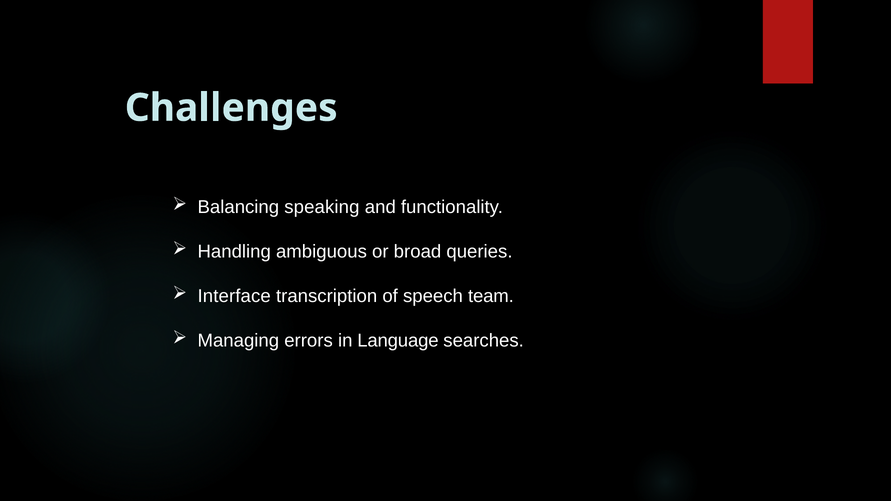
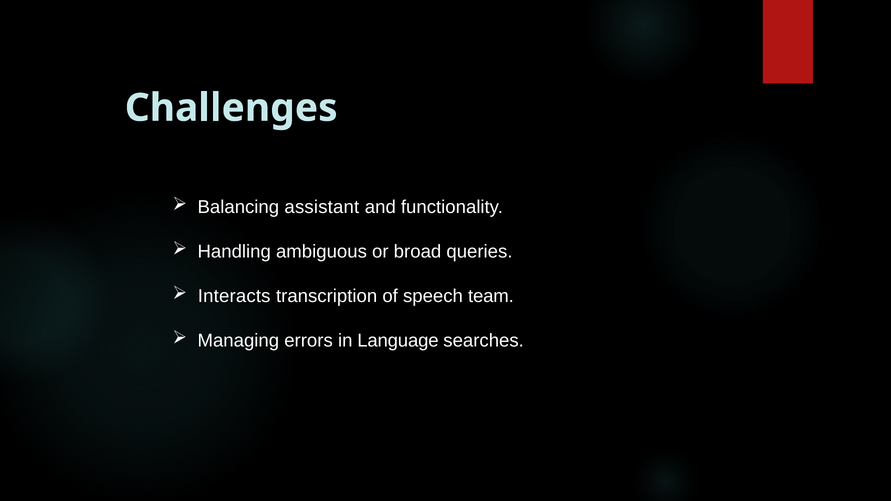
speaking: speaking -> assistant
Interface: Interface -> Interacts
